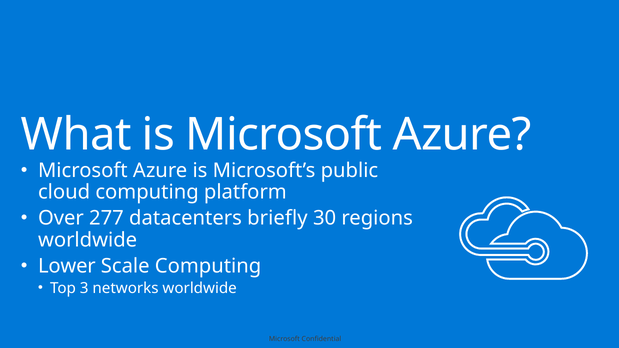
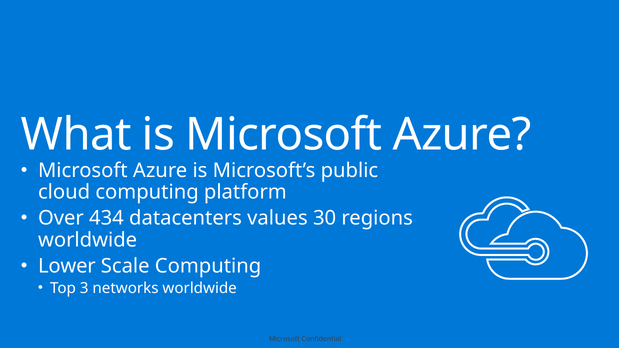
277: 277 -> 434
briefly: briefly -> values
